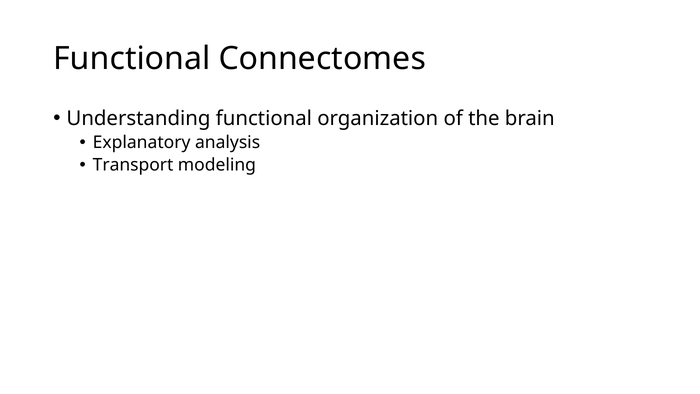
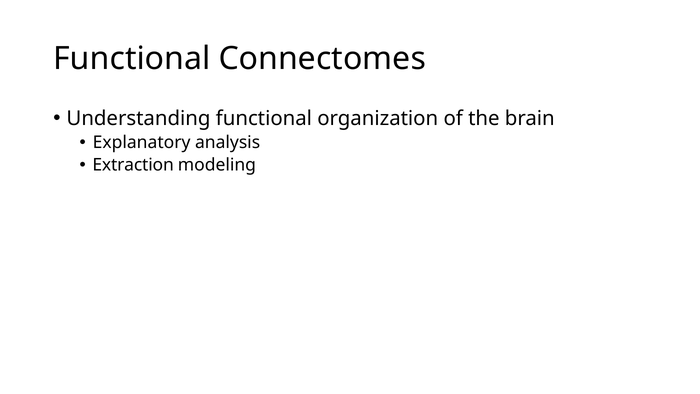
Transport: Transport -> Extraction
